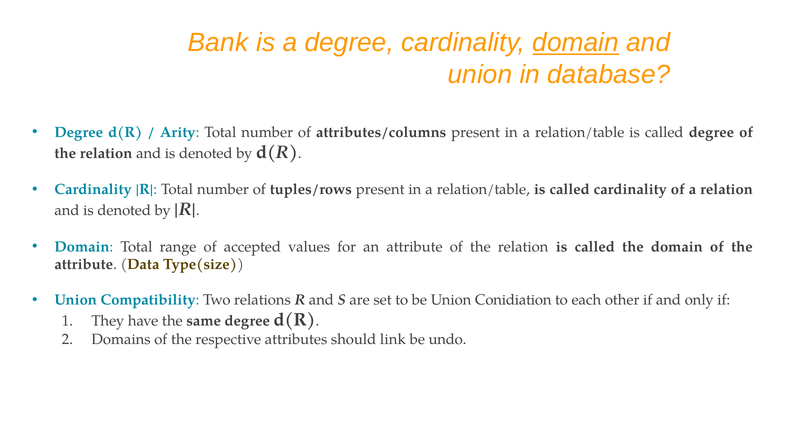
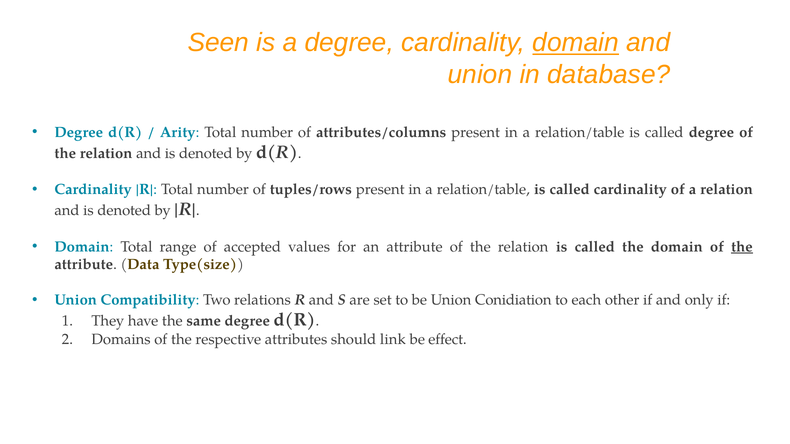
Bank: Bank -> Seen
the at (742, 247) underline: none -> present
undo: undo -> effect
